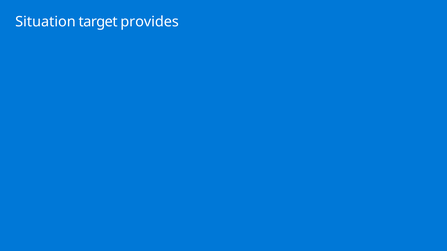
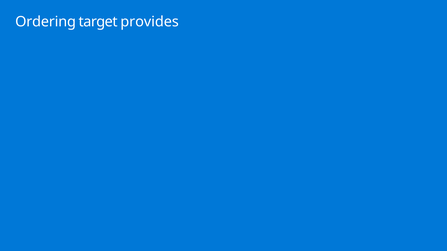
Situation: Situation -> Ordering
